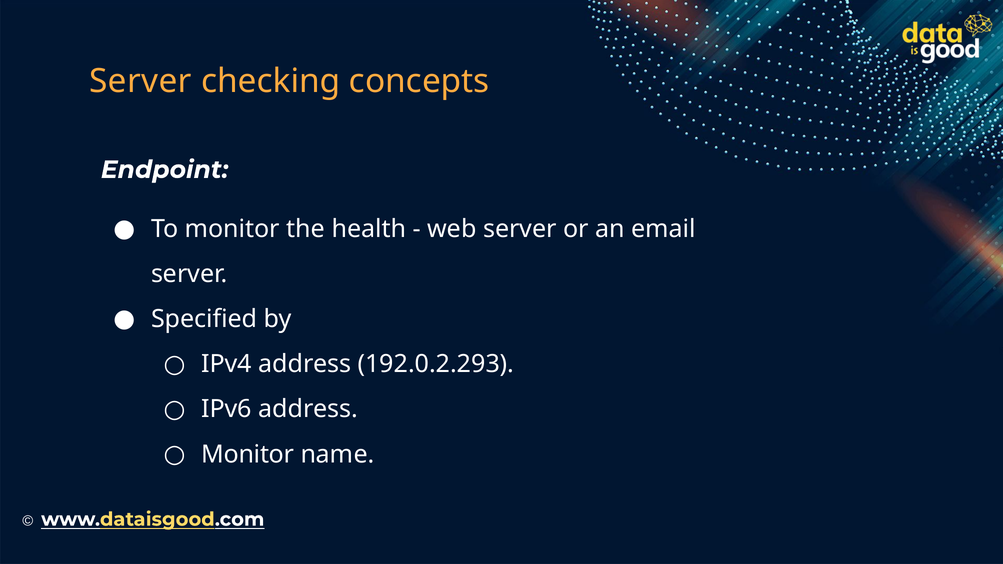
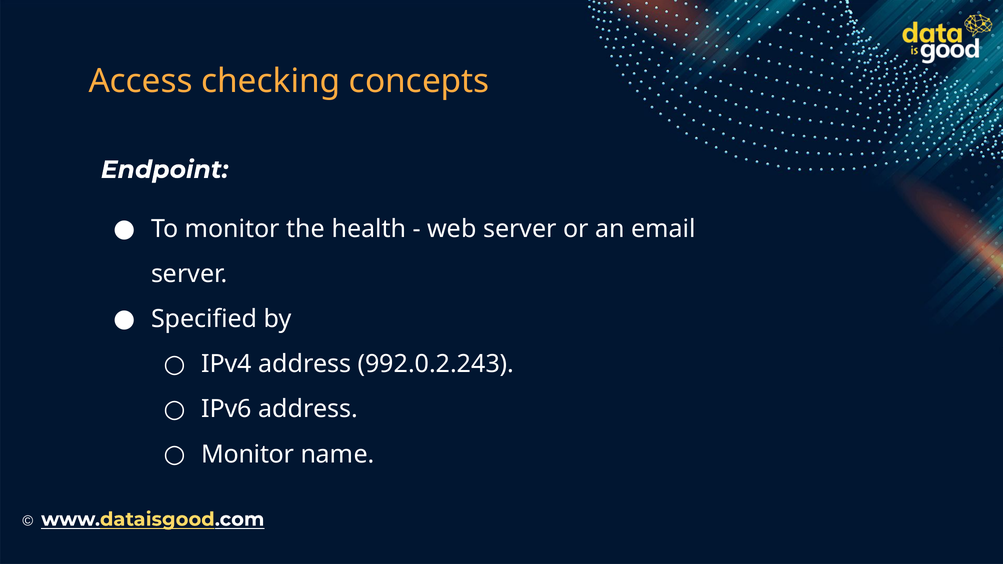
Server at (140, 81): Server -> Access
192.0.2.293: 192.0.2.293 -> 992.0.2.243
